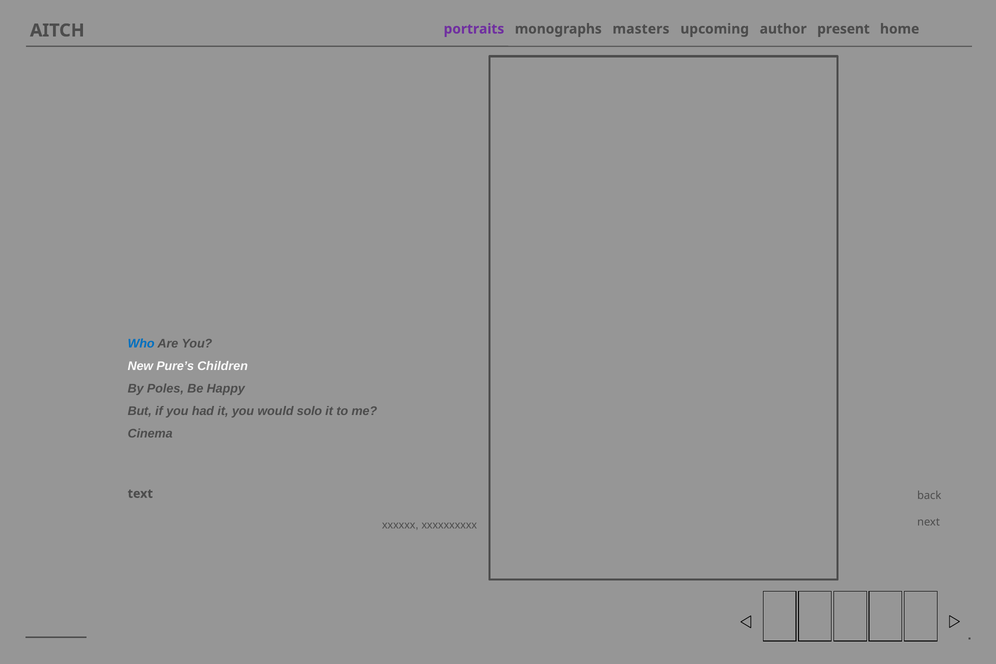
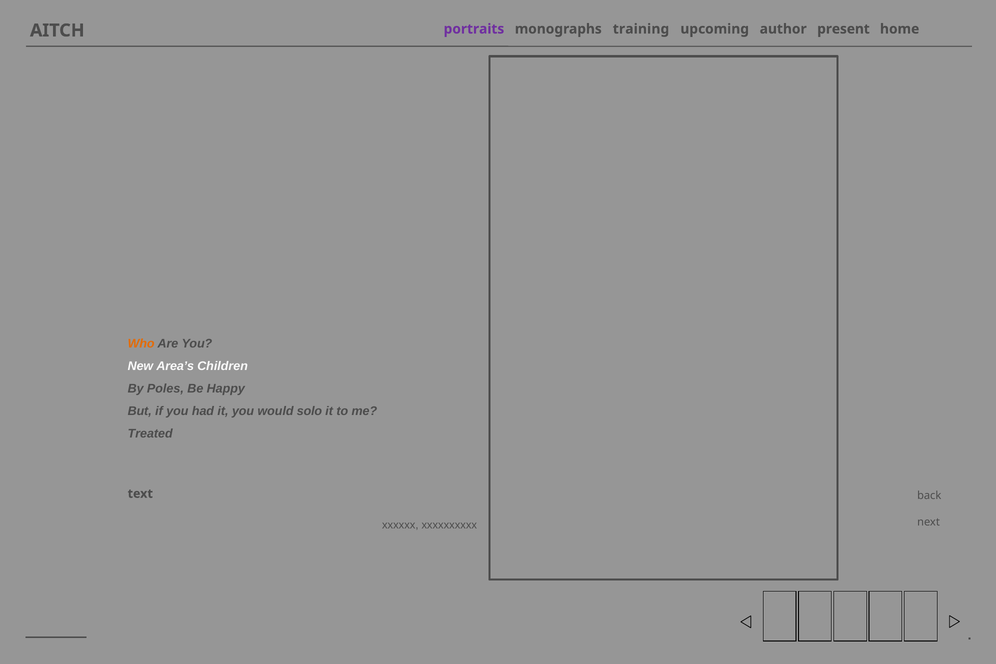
masters: masters -> training
Who colour: blue -> orange
Pure’s: Pure’s -> Area’s
Cinema: Cinema -> Treated
